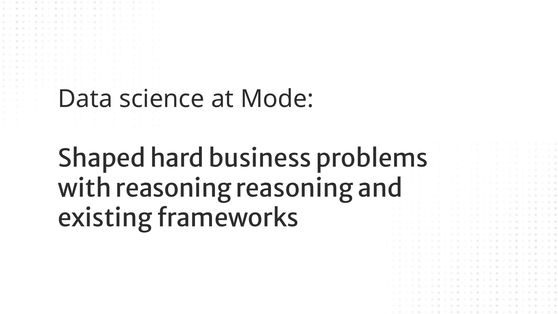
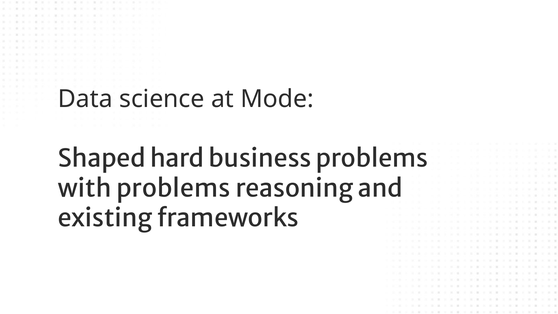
with reasoning: reasoning -> problems
